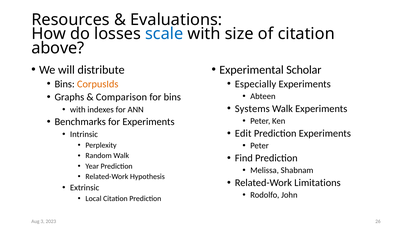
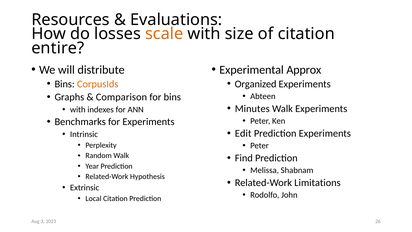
scale colour: blue -> orange
above: above -> entire
Scholar: Scholar -> Approx
Especially: Especially -> Organized
Systems: Systems -> Minutes
